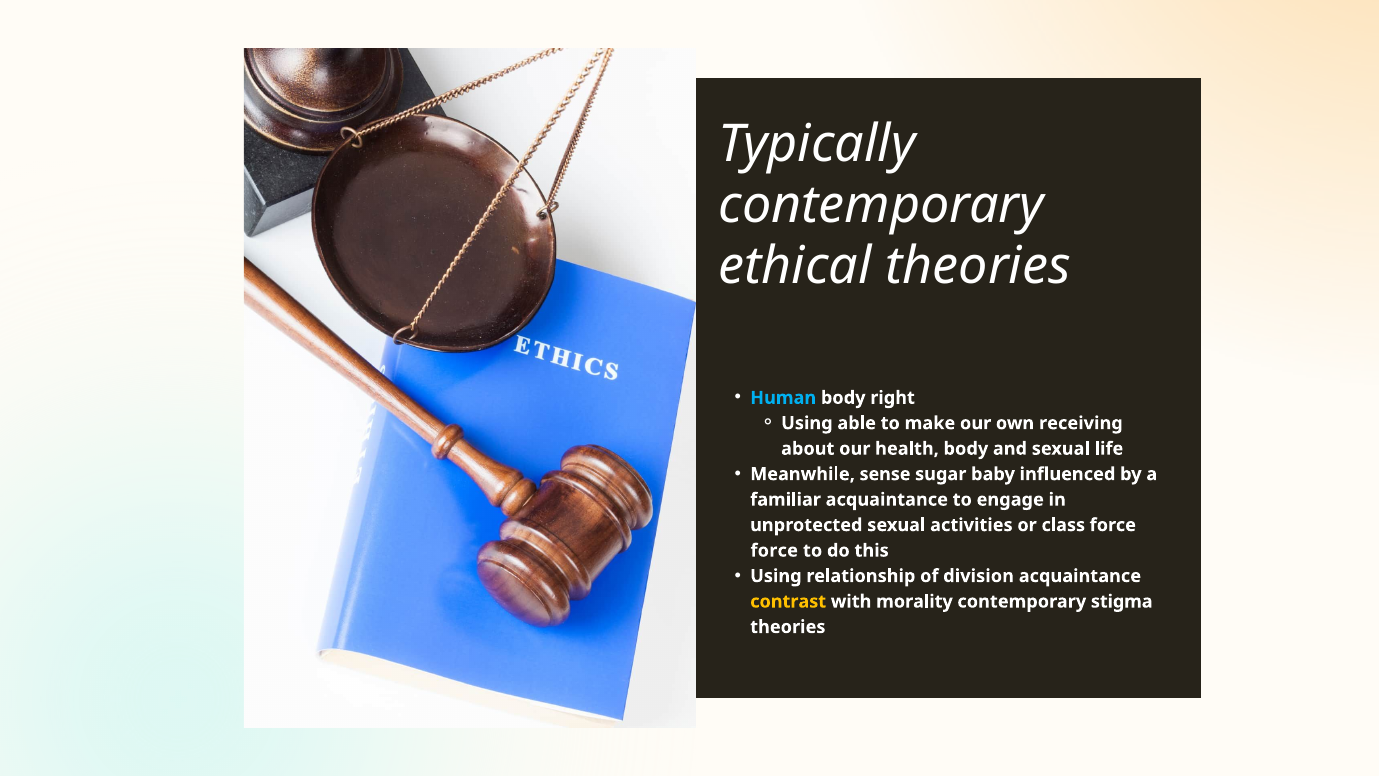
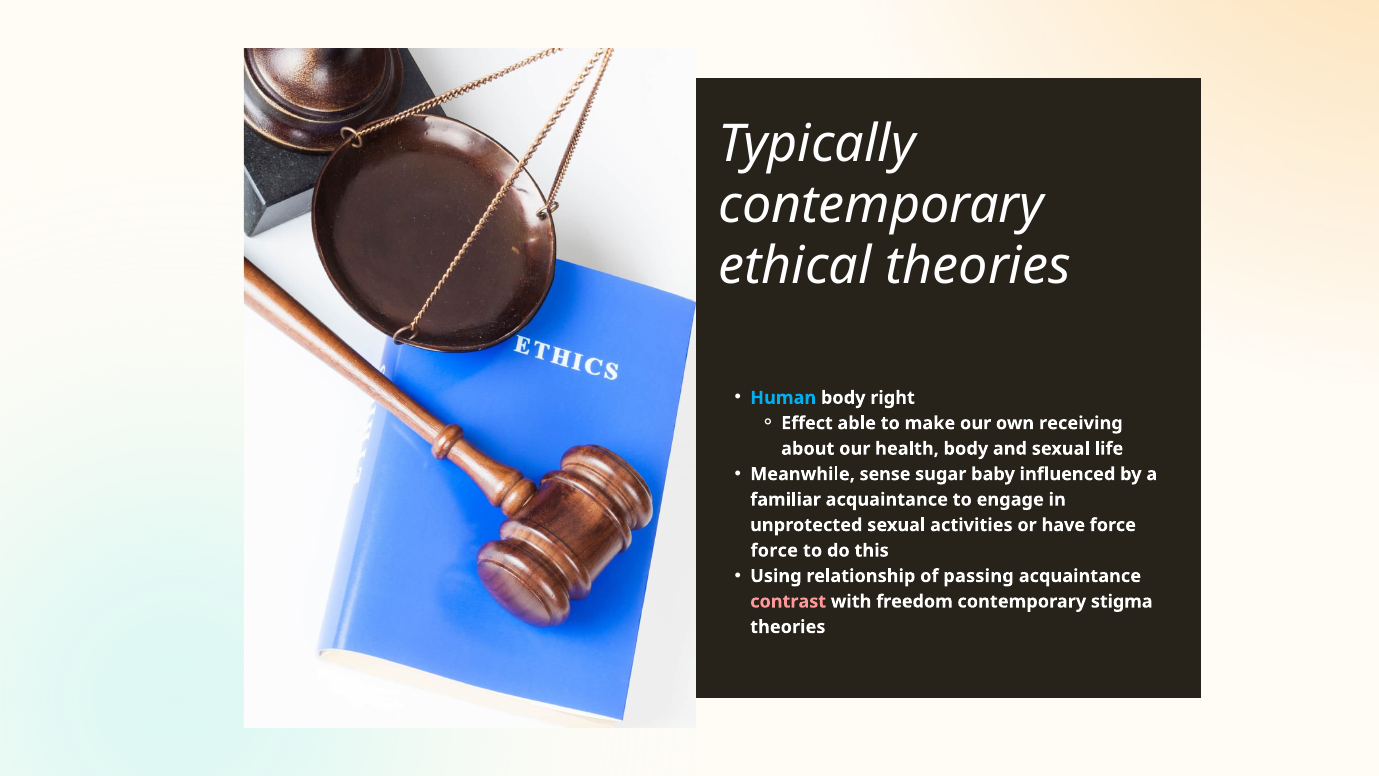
Using at (807, 423): Using -> Effect
class: class -> have
division: division -> passing
contrast colour: yellow -> pink
morality: morality -> freedom
